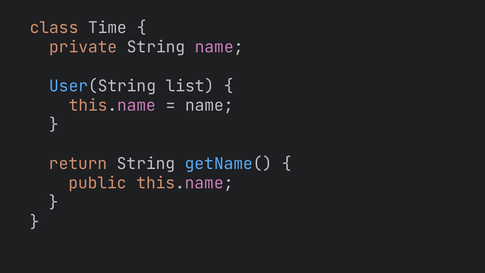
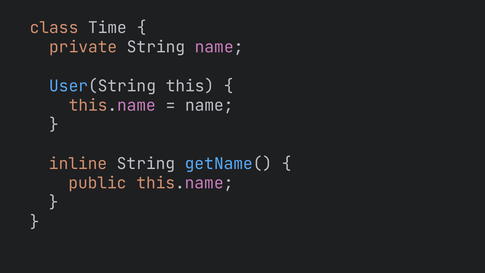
list: list -> this
return: return -> inline
